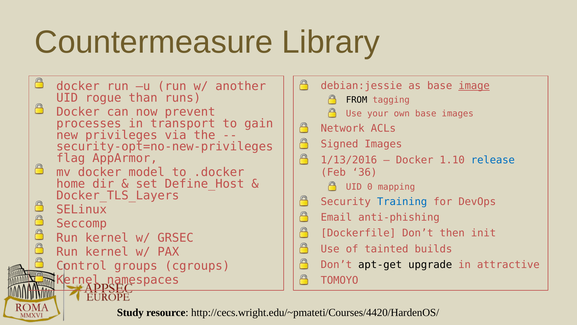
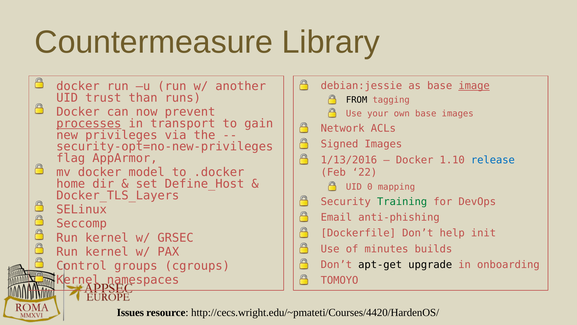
rogue: rogue -> trust
processes underline: none -> present
36: 36 -> 22
Training colour: blue -> green
then: then -> help
tainted: tainted -> minutes
attractive: attractive -> onboarding
Study: Study -> Issues
